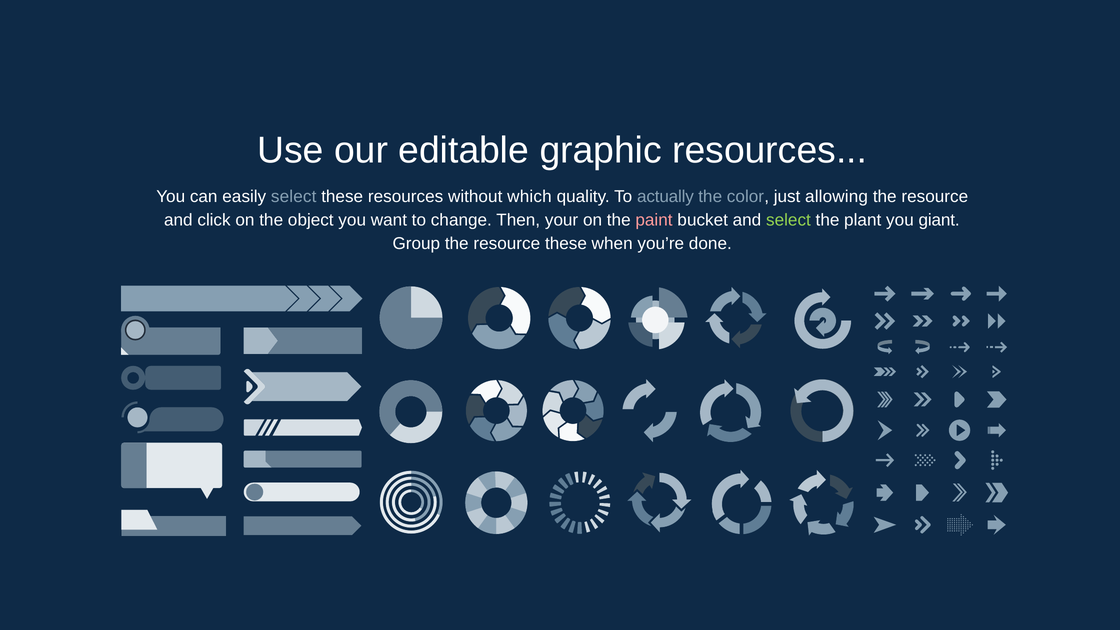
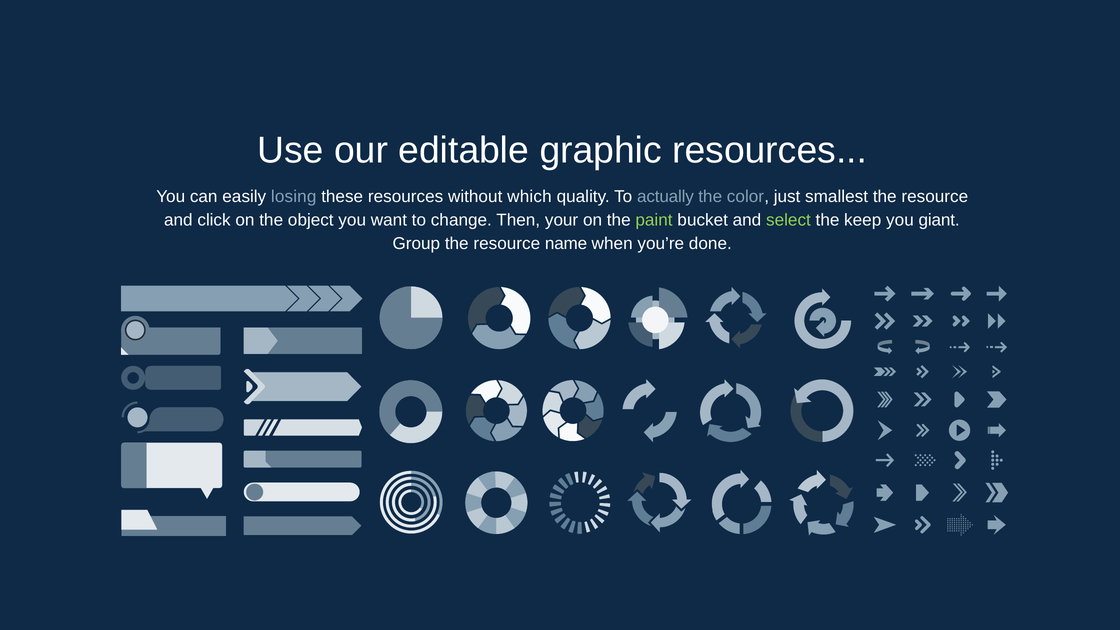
easily select: select -> losing
allowing: allowing -> smallest
paint colour: pink -> light green
plant: plant -> keep
resource these: these -> name
